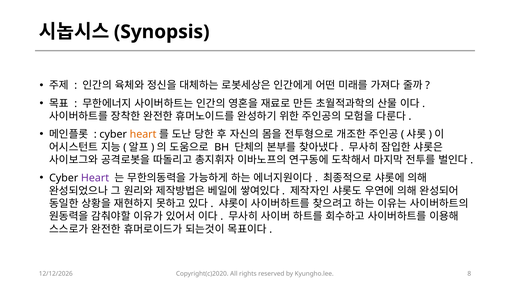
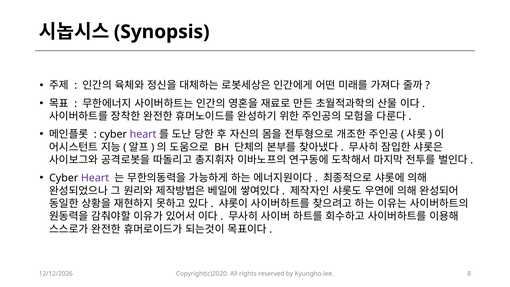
heart at (143, 134) colour: orange -> purple
